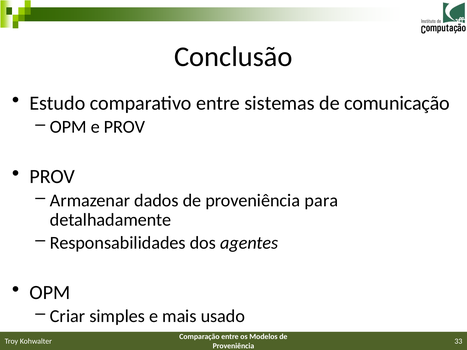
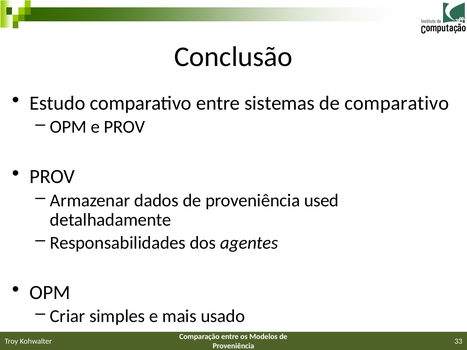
de comunicação: comunicação -> comparativo
para: para -> used
